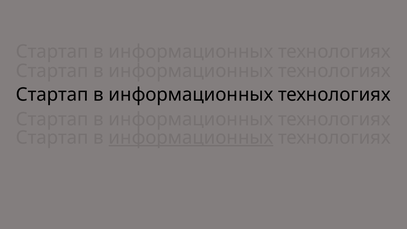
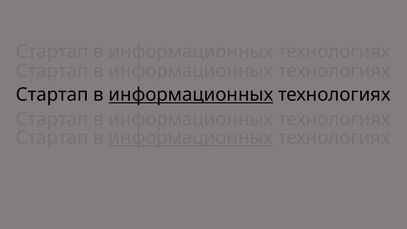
информационных at (191, 95) underline: none -> present
